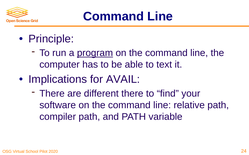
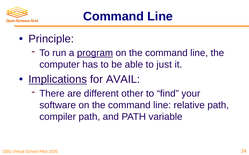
text: text -> just
Implications underline: none -> present
different there: there -> other
